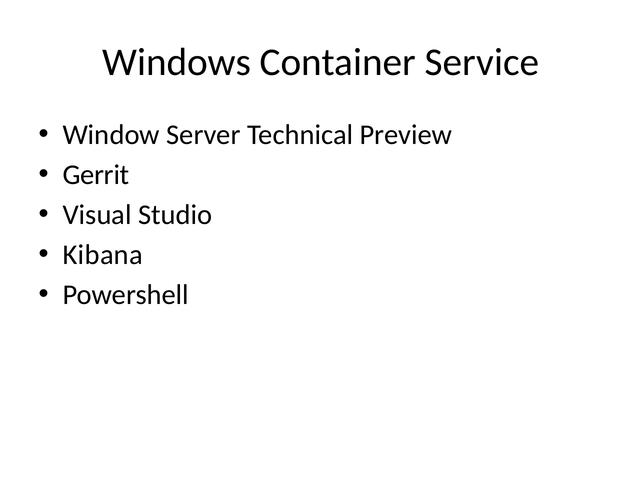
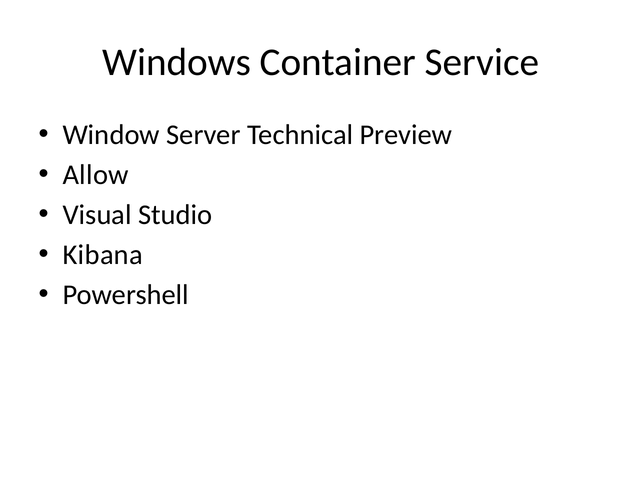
Gerrit: Gerrit -> Allow
